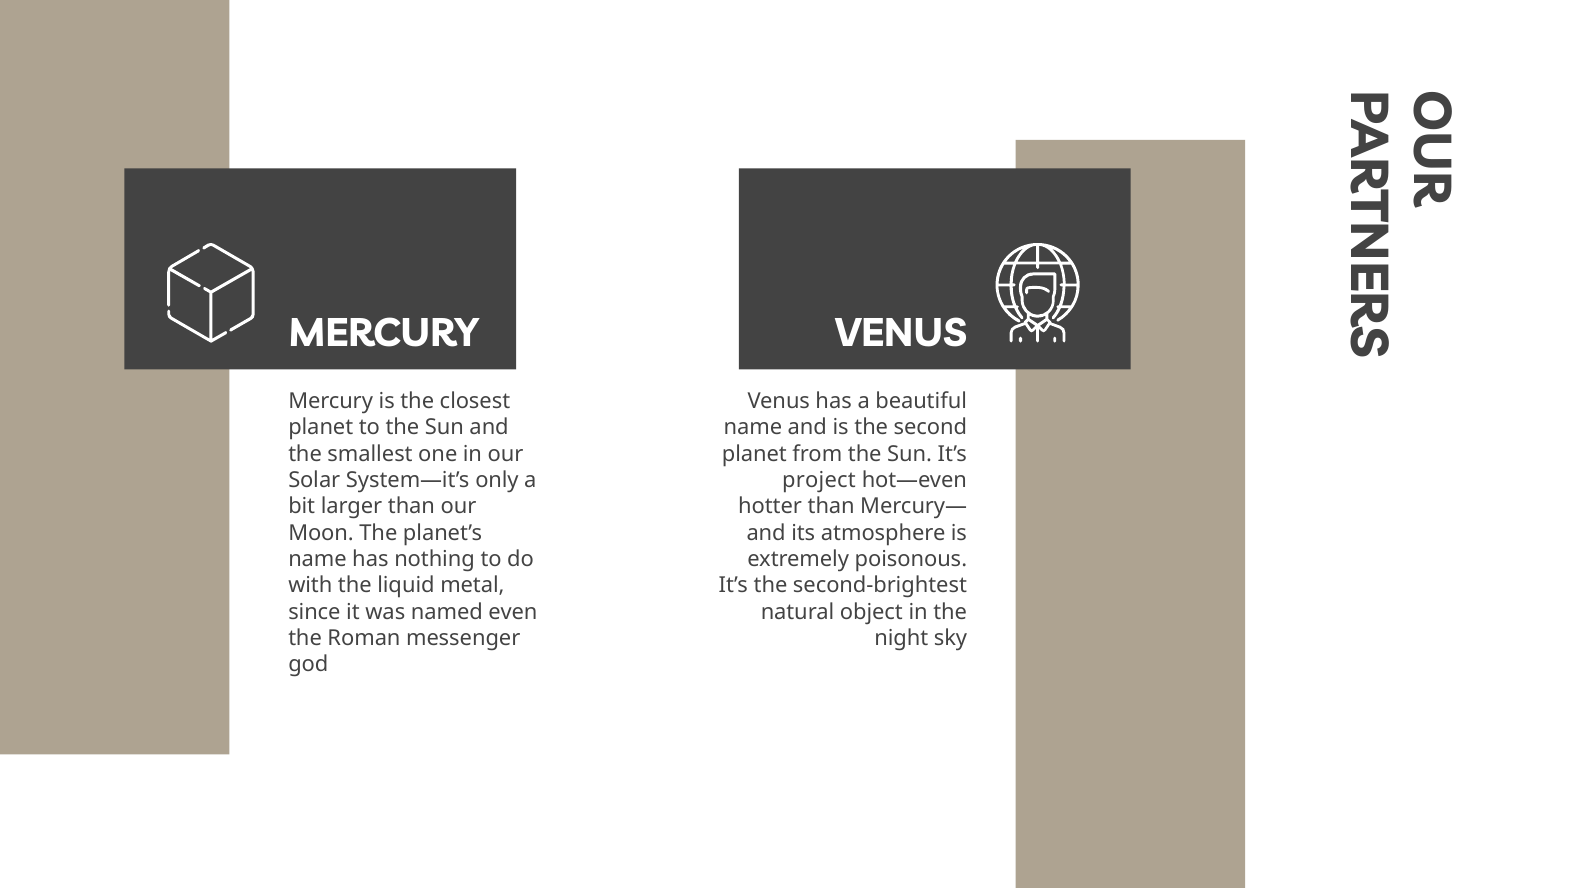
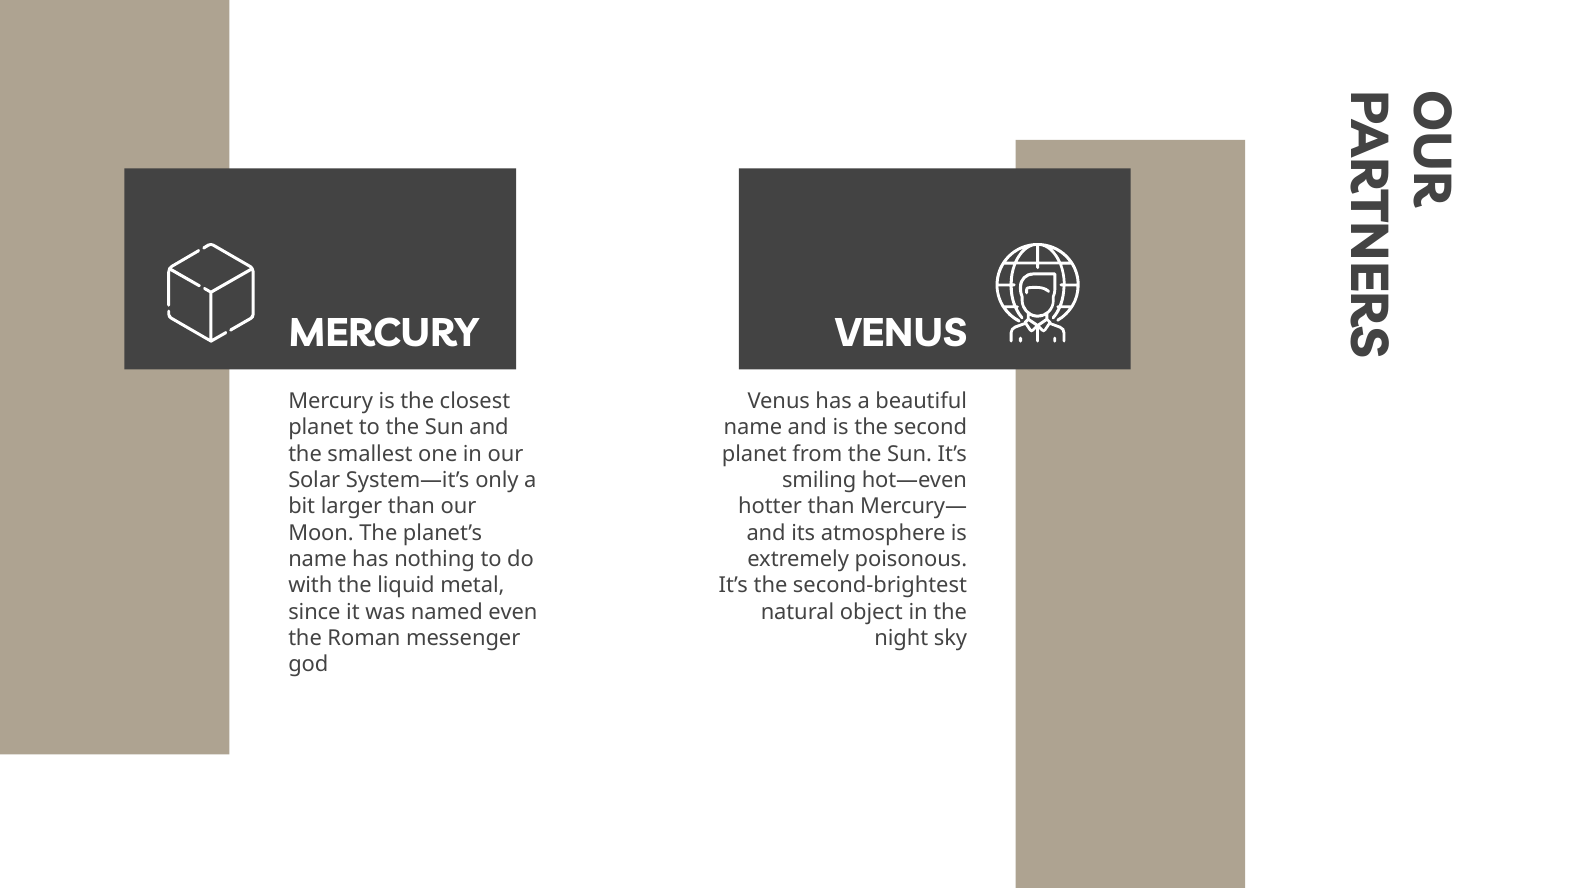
project: project -> smiling
